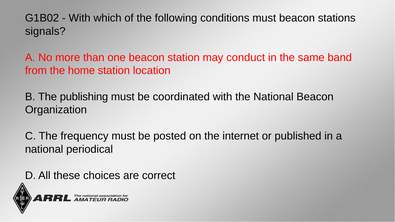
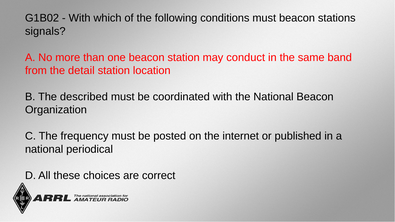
home: home -> detail
publishing: publishing -> described
